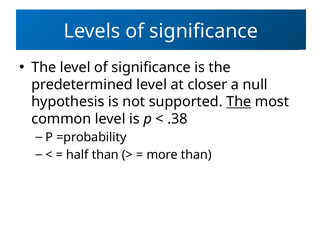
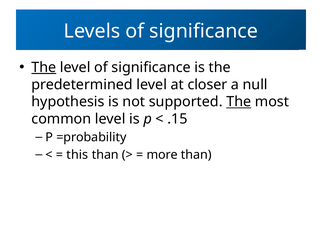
The at (44, 68) underline: none -> present
.38: .38 -> .15
half: half -> this
